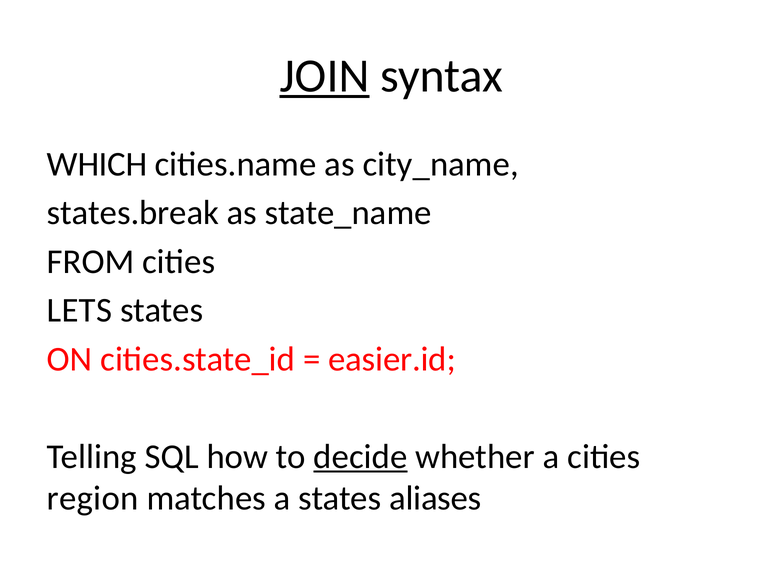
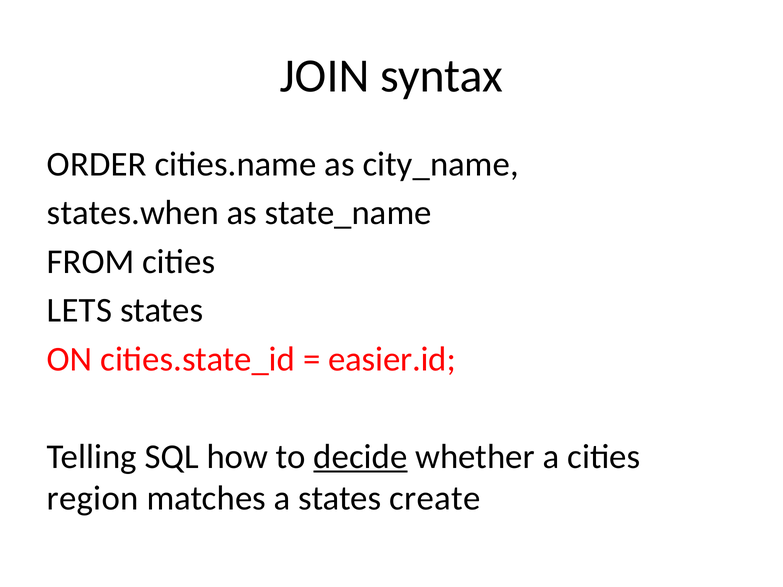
JOIN underline: present -> none
WHICH: WHICH -> ORDER
states.break: states.break -> states.when
aliases: aliases -> create
